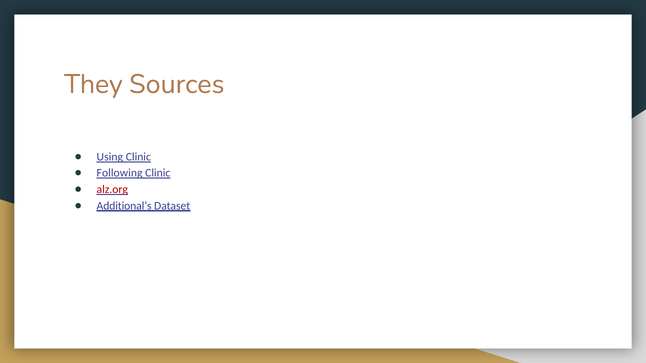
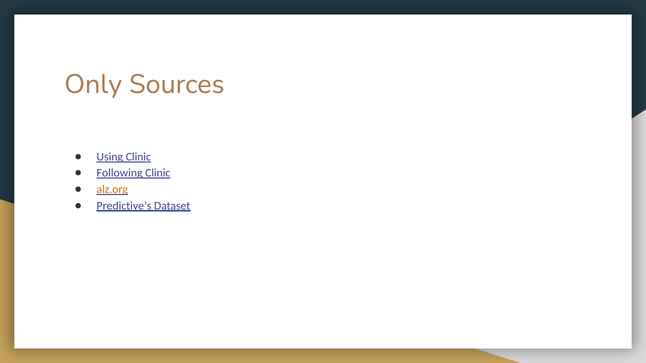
They: They -> Only
alz.org colour: red -> orange
Additional’s: Additional’s -> Predictive’s
